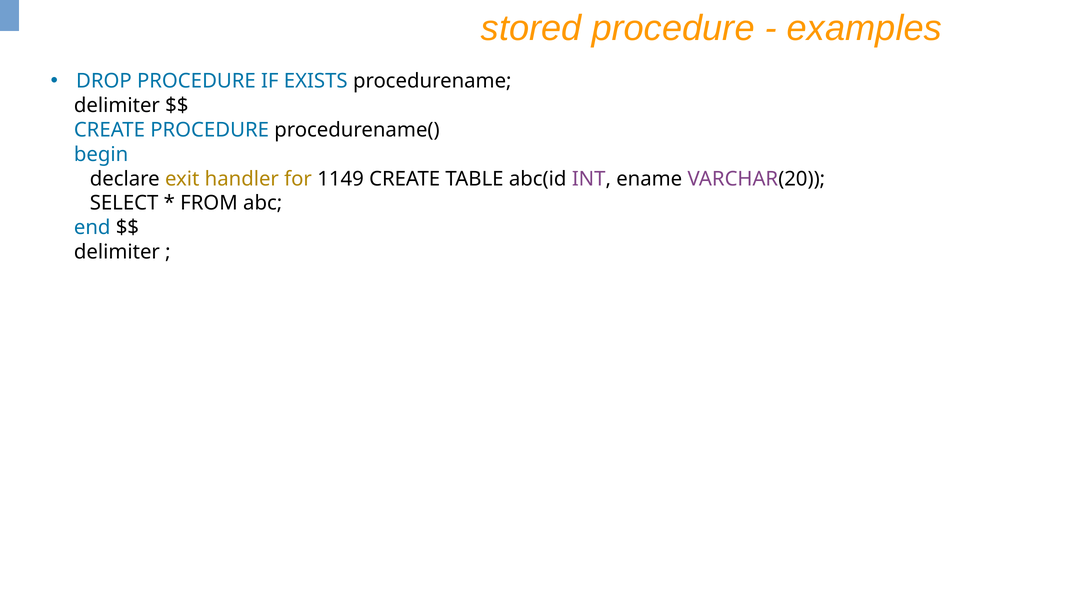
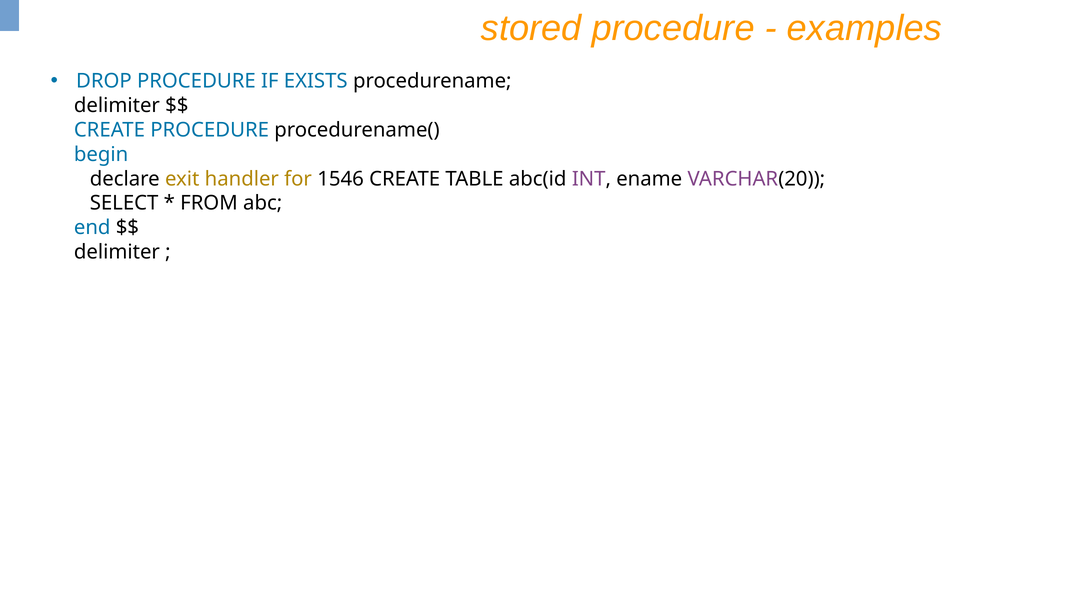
1149: 1149 -> 1546
